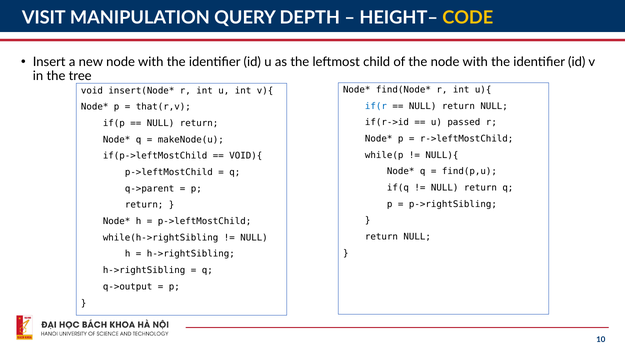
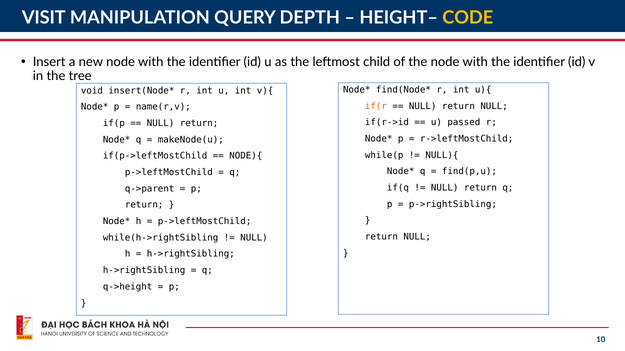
if(r colour: blue -> orange
that(r,v: that(r,v -> name(r,v
VOID){: VOID){ -> NODE){
q->output: q->output -> q->height
